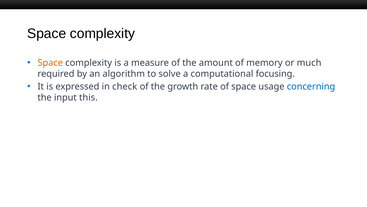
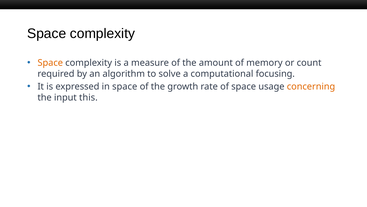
much: much -> count
in check: check -> space
concerning colour: blue -> orange
